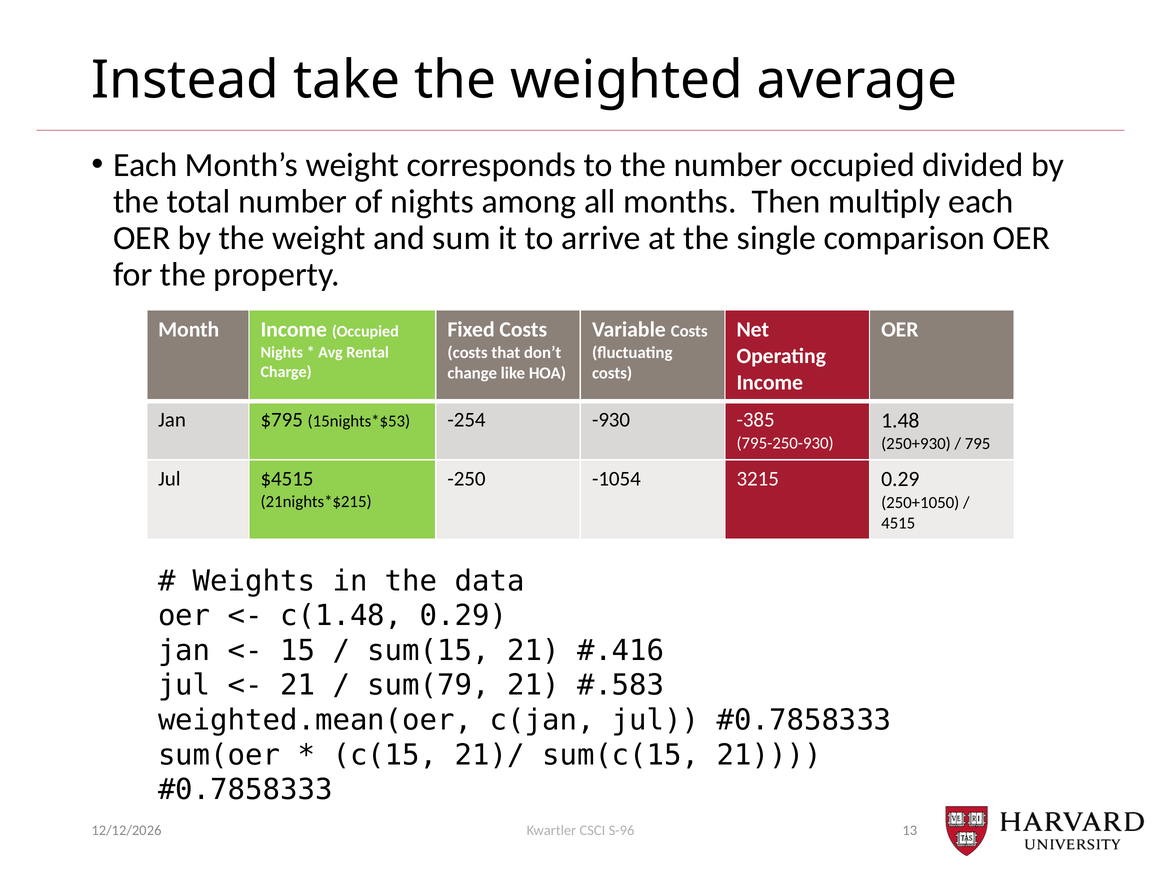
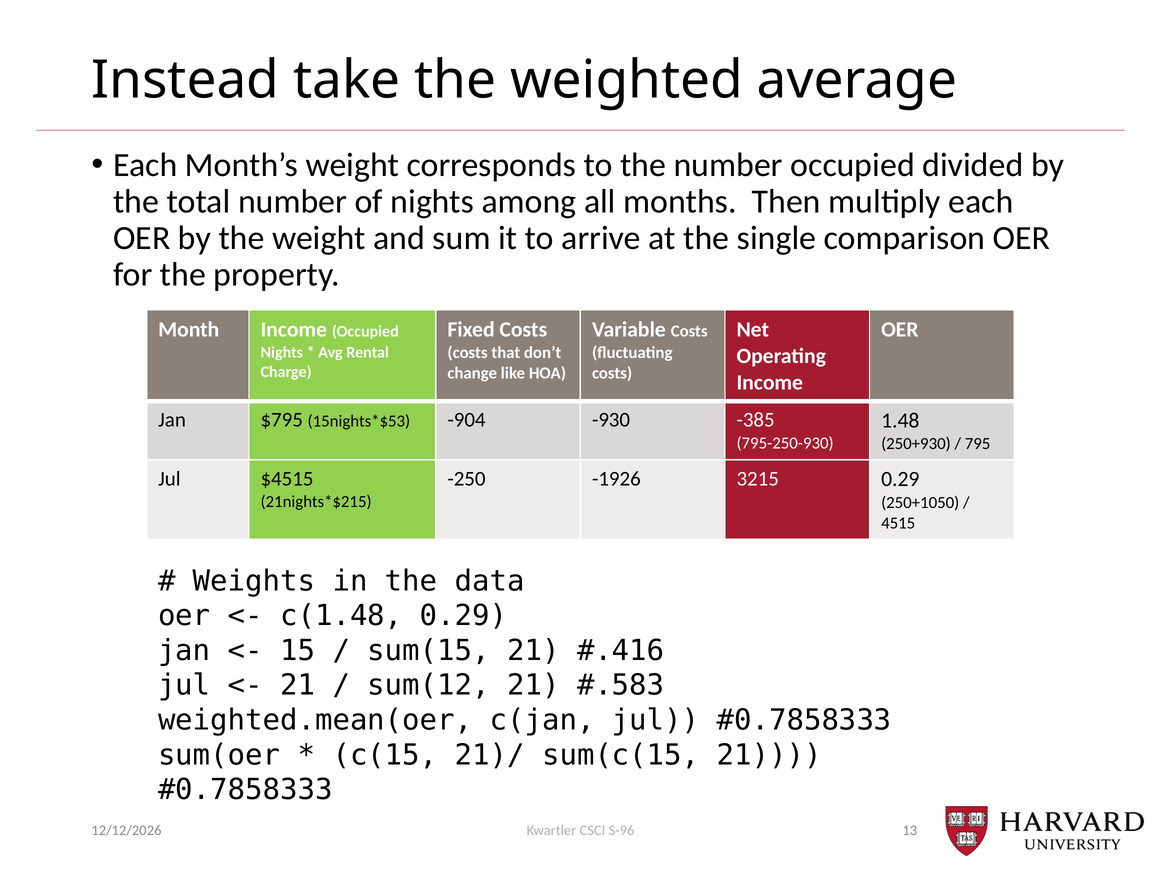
-254: -254 -> -904
-1054: -1054 -> -1926
sum(79: sum(79 -> sum(12
